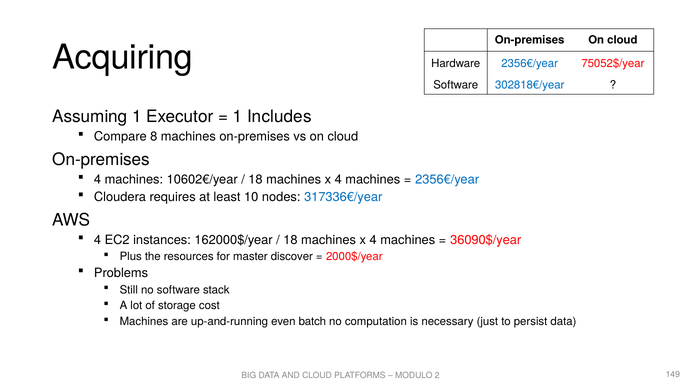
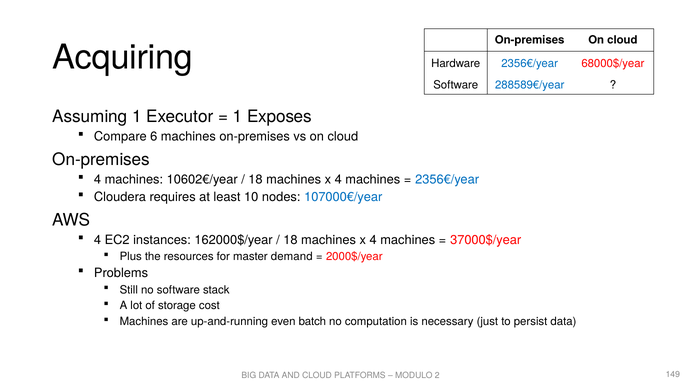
75052$/year: 75052$/year -> 68000$/year
302818€/year: 302818€/year -> 288589€/year
Includes: Includes -> Exposes
8: 8 -> 6
317336€/year: 317336€/year -> 107000€/year
36090$/year: 36090$/year -> 37000$/year
discover: discover -> demand
